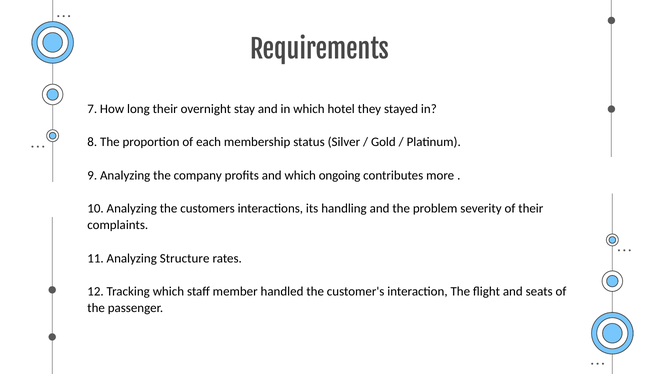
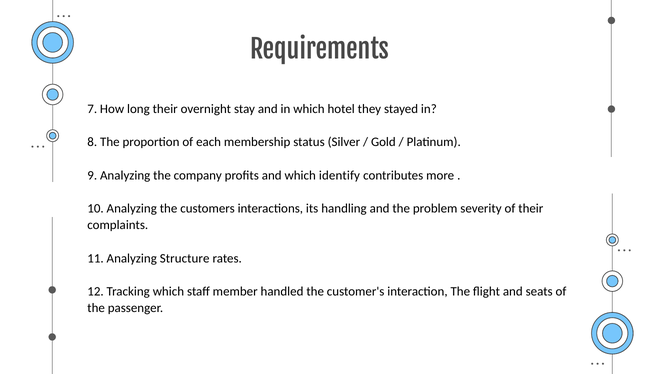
ongoing: ongoing -> identify
